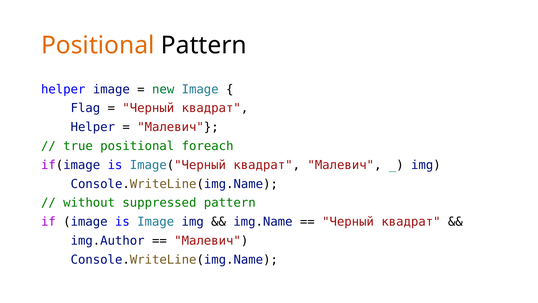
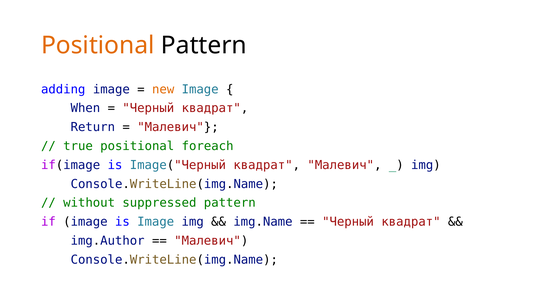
helper at (63, 89): helper -> adding
new colour: green -> orange
Flag: Flag -> When
Helper at (93, 127): Helper -> Return
